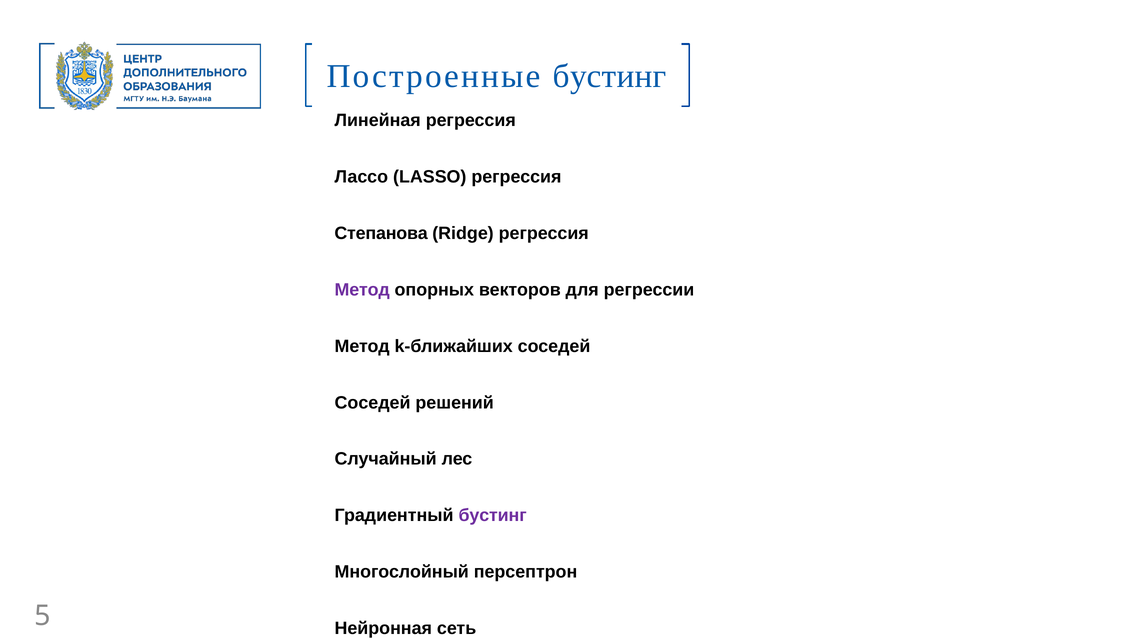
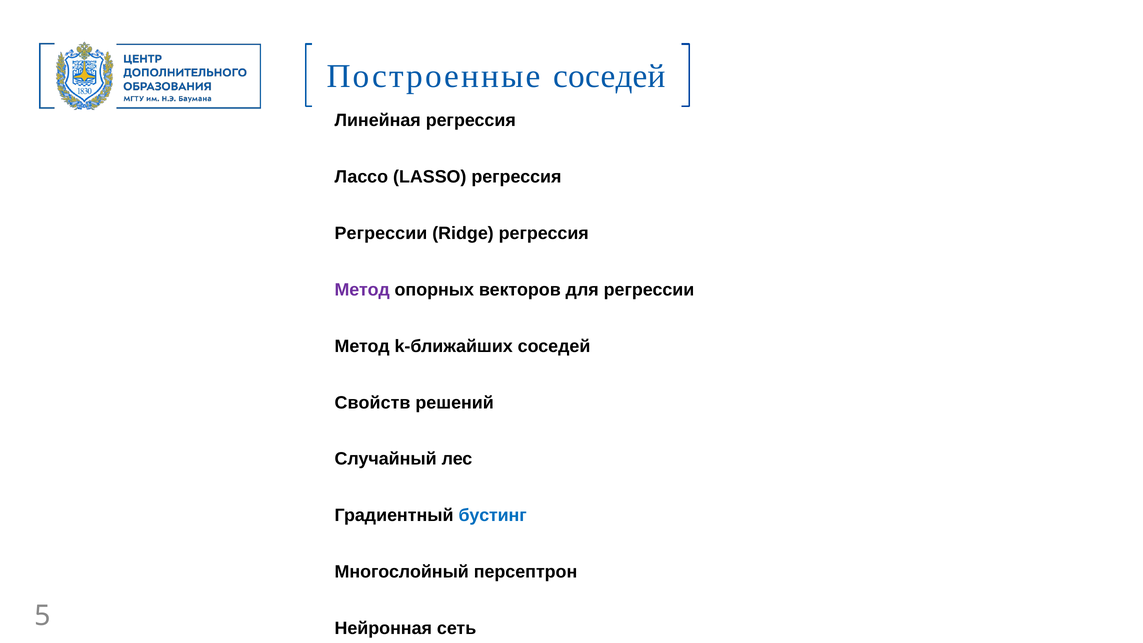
Построенные бустинг: бустинг -> соседей
Степанова at (381, 233): Степанова -> Регрессии
Соседей at (373, 403): Соседей -> Свойств
бустинг at (493, 516) colour: purple -> blue
